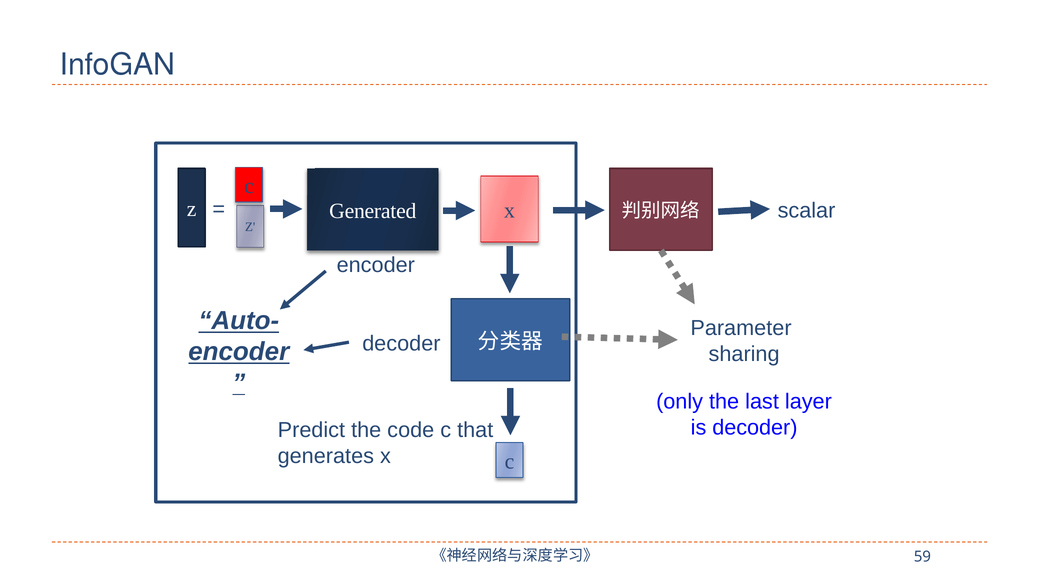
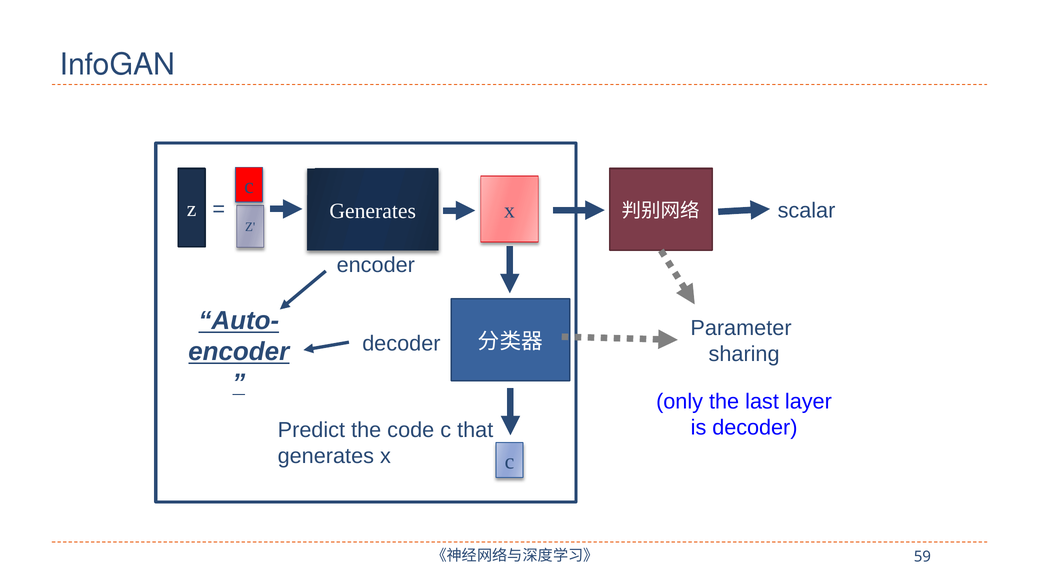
Generated at (373, 211): Generated -> Generates
